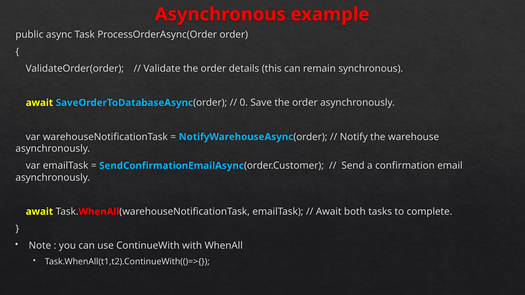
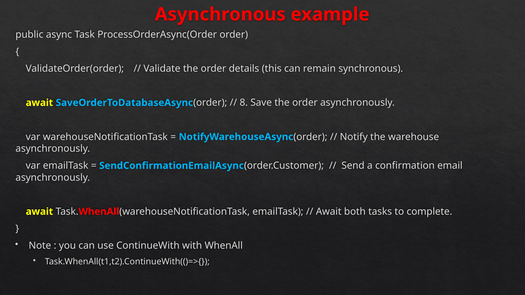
0: 0 -> 8
